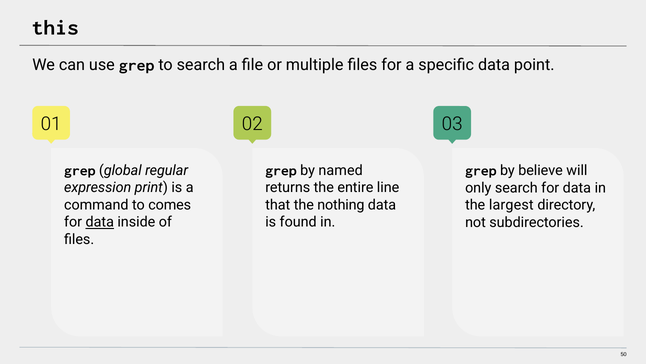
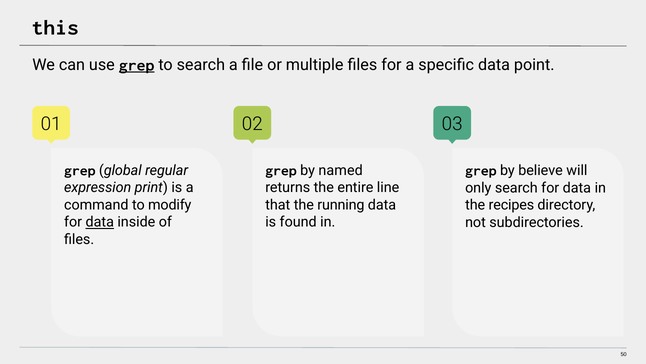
grep at (137, 65) underline: none -> present
comes: comes -> modify
nothing: nothing -> running
largest: largest -> recipes
